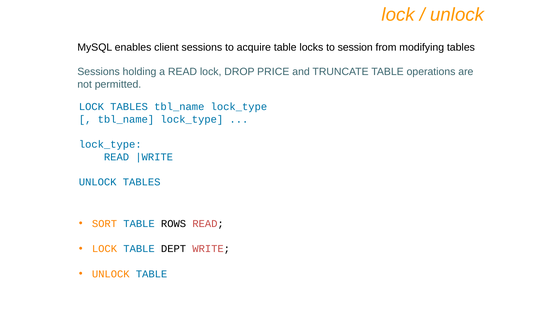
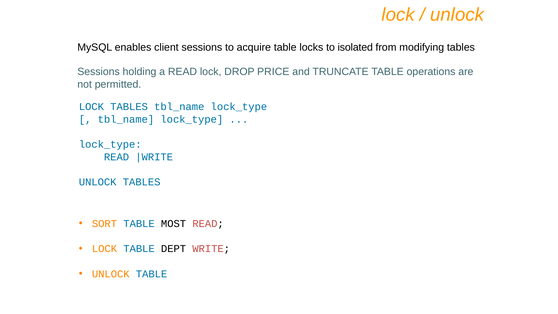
session: session -> isolated
ROWS: ROWS -> MOST
